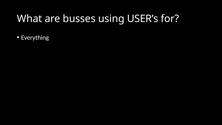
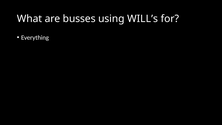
USER’s: USER’s -> WILL’s
